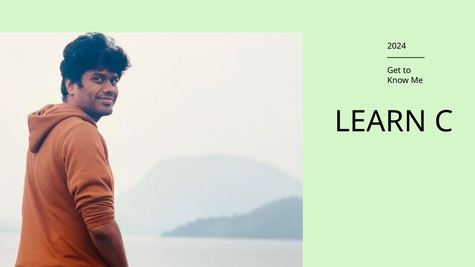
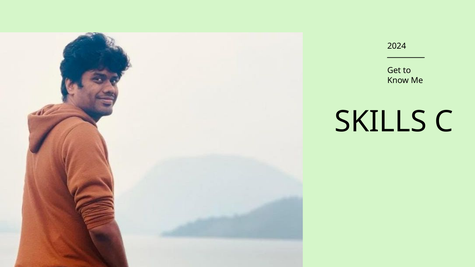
LEARN: LEARN -> SKILLS
